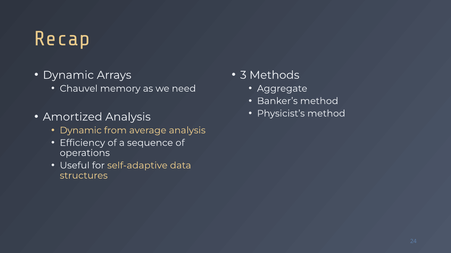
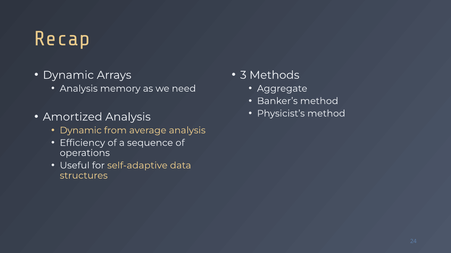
Chauvel at (79, 89): Chauvel -> Analysis
